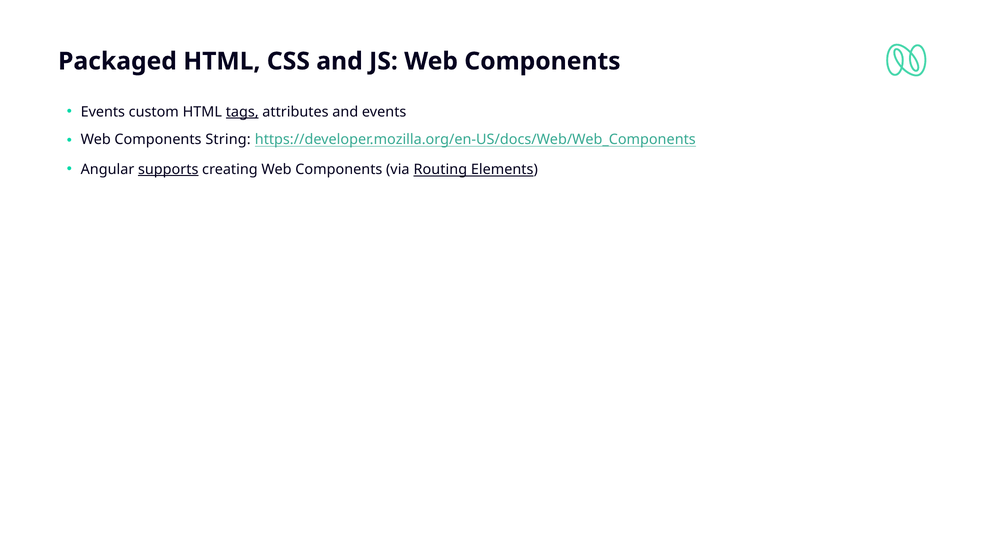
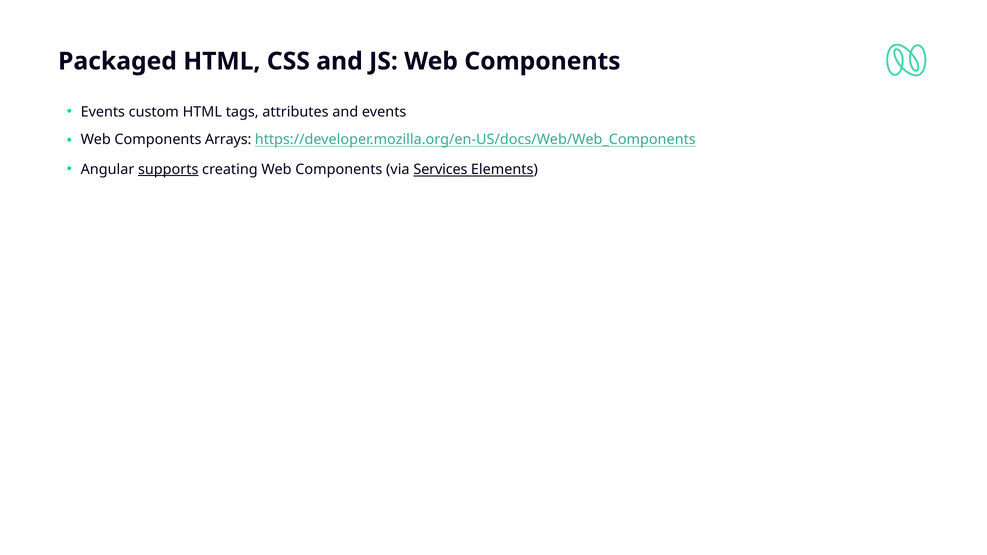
tags underline: present -> none
String: String -> Arrays
Routing: Routing -> Services
